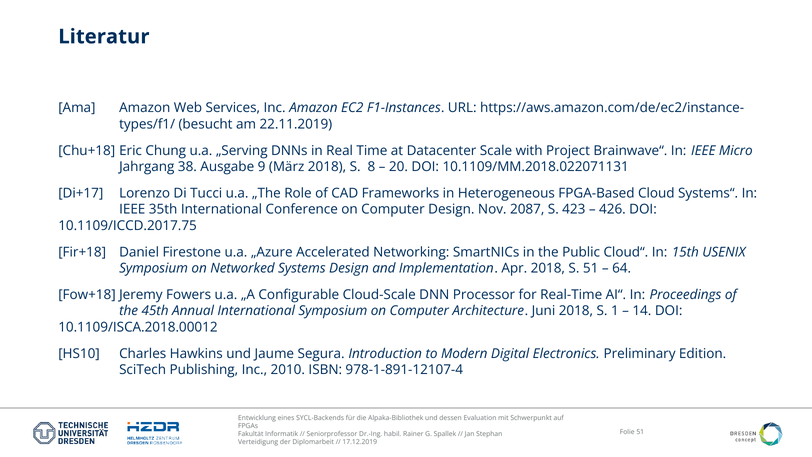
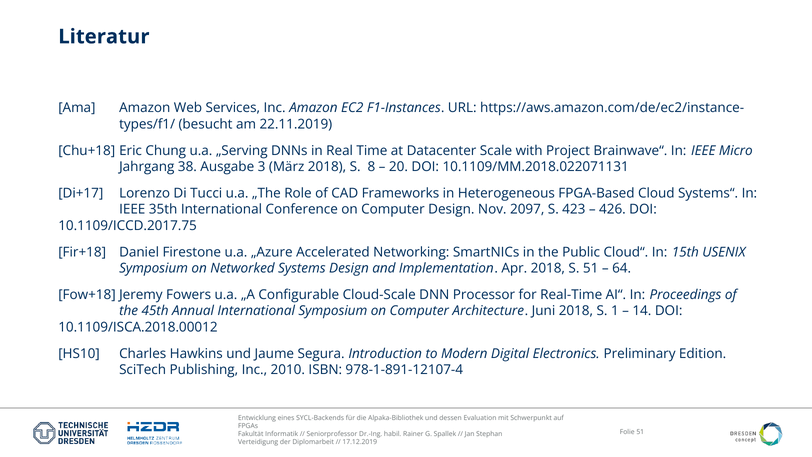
9: 9 -> 3
2087: 2087 -> 2097
